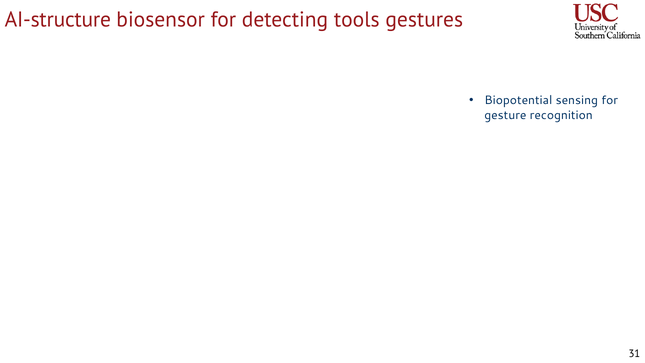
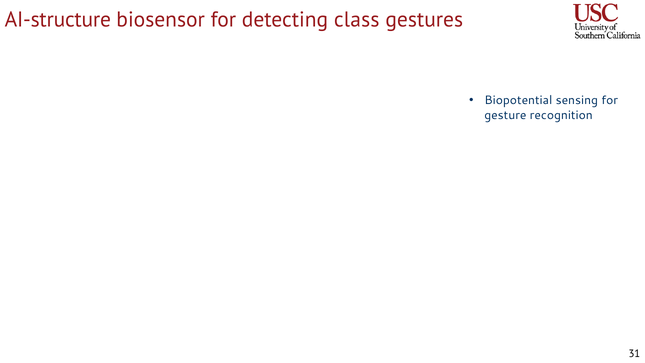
tools: tools -> class
